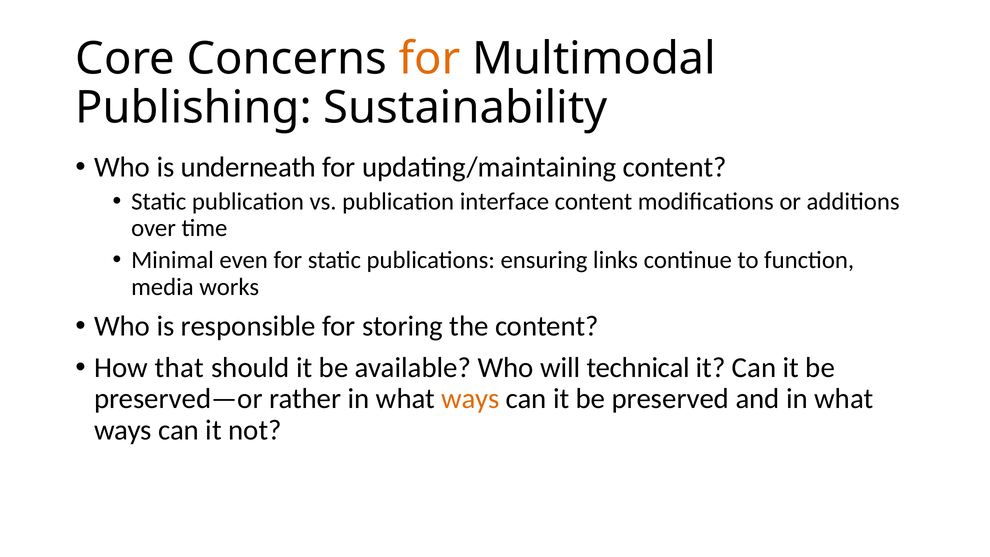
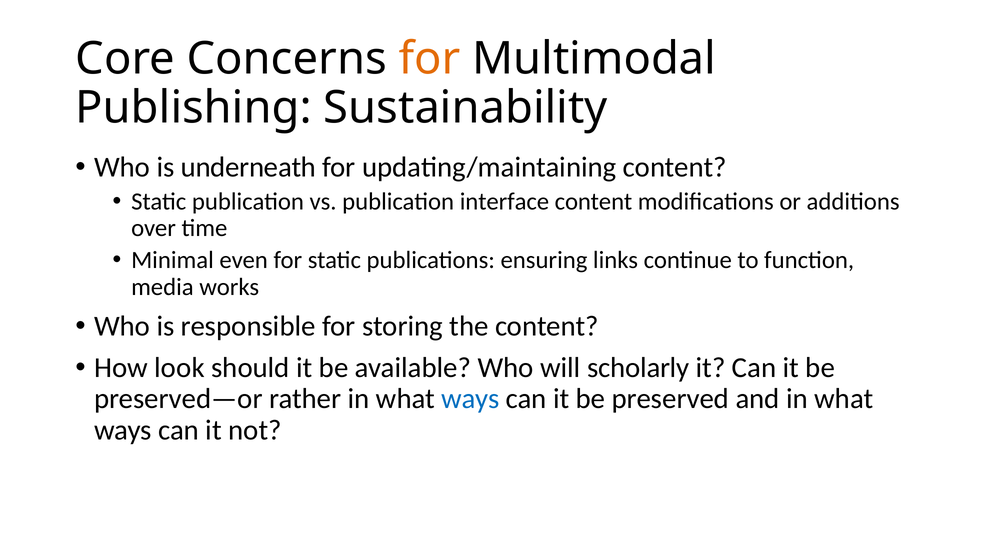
that: that -> look
technical: technical -> scholarly
ways at (470, 399) colour: orange -> blue
